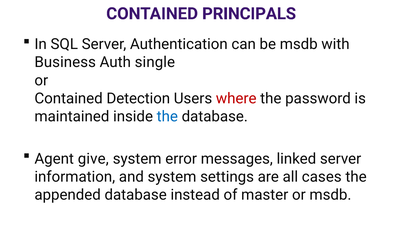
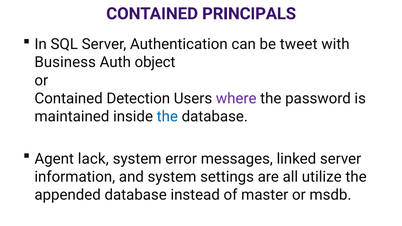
be msdb: msdb -> tweet
single: single -> object
where colour: red -> purple
give: give -> lack
cases: cases -> utilize
